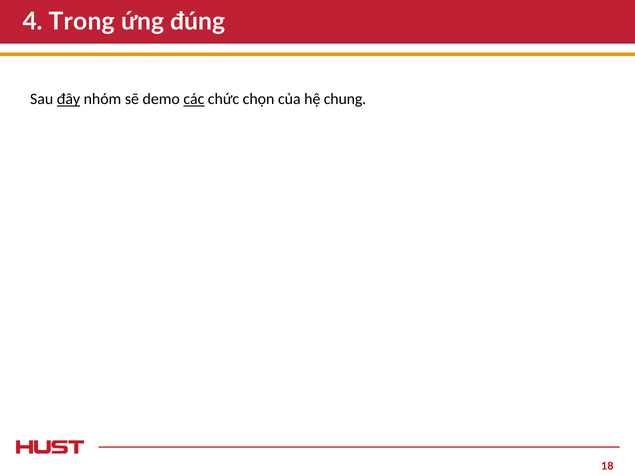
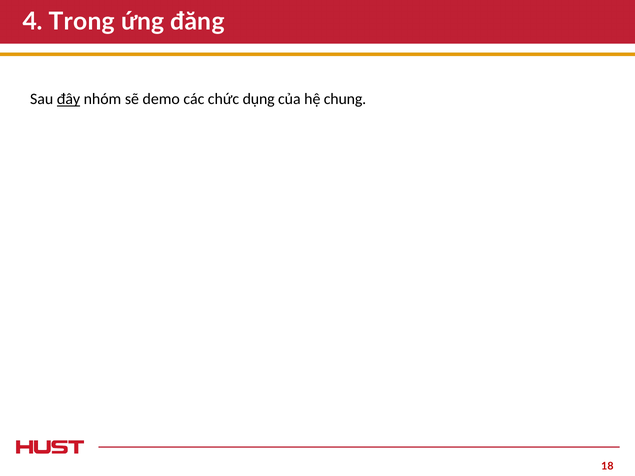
đúng: đúng -> đăng
các underline: present -> none
chọn: chọn -> dụng
